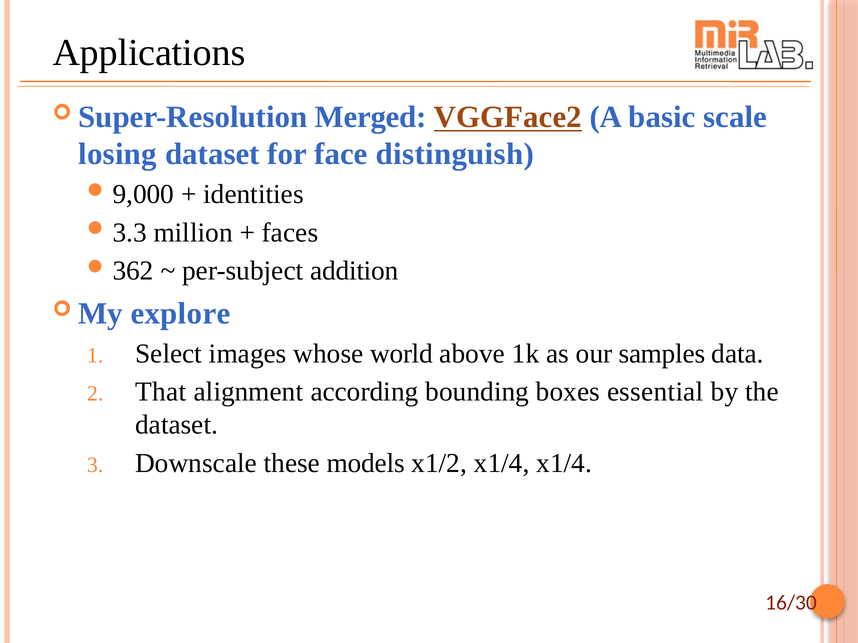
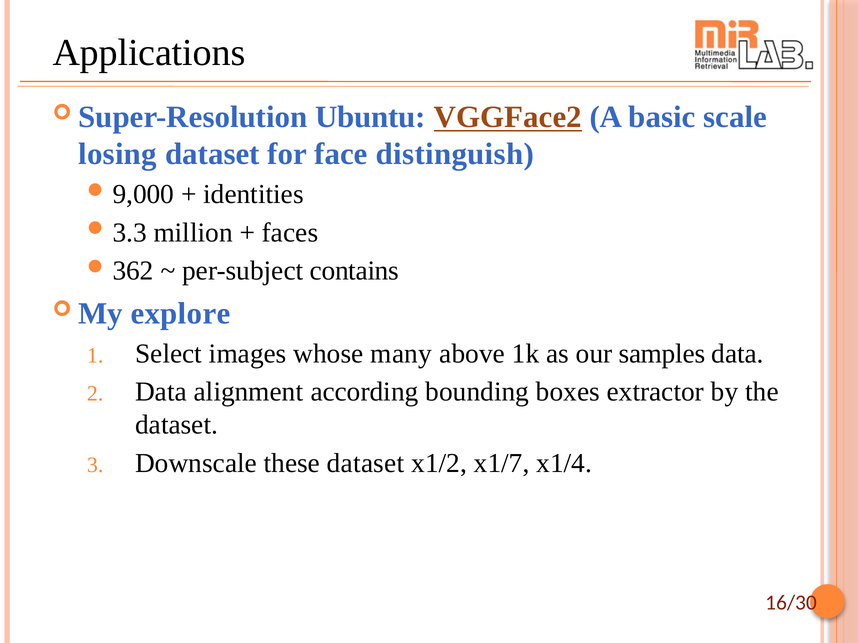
Merged: Merged -> Ubuntu
addition: addition -> contains
world: world -> many
That at (161, 392): That -> Data
essential: essential -> extractor
these models: models -> dataset
x1/2 x1/4: x1/4 -> x1/7
